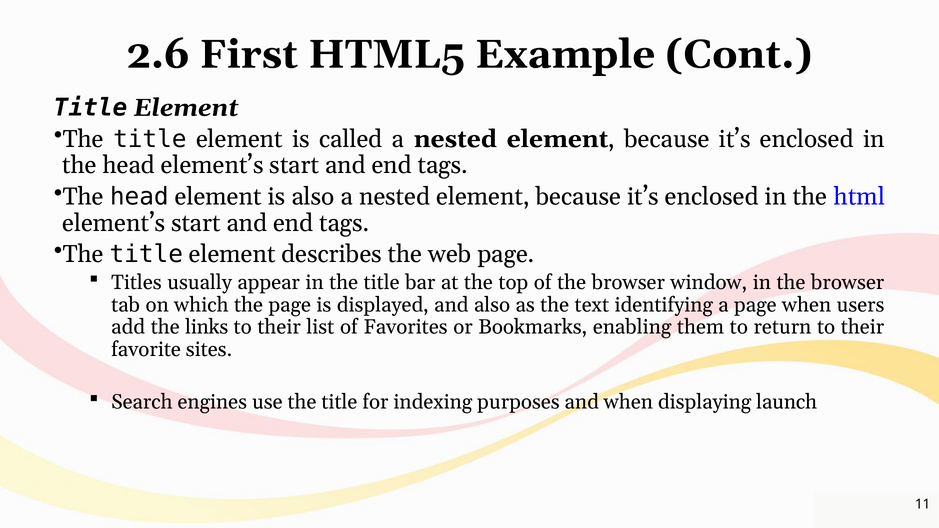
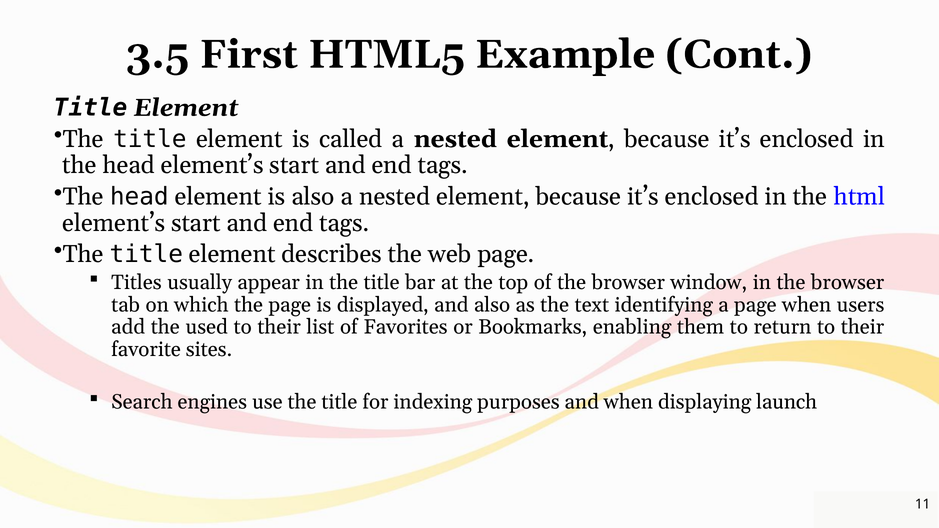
2.6: 2.6 -> 3.5
links: links -> used
